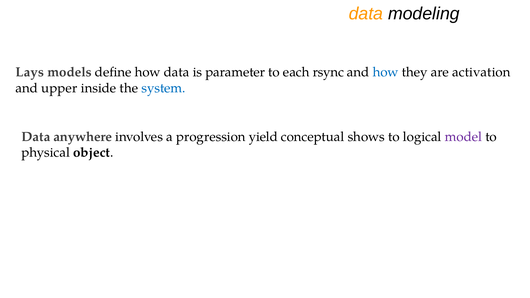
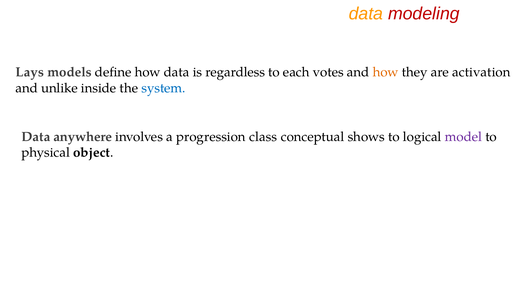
modeling colour: black -> red
parameter: parameter -> regardless
rsync: rsync -> votes
how at (386, 72) colour: blue -> orange
upper: upper -> unlike
yield: yield -> class
